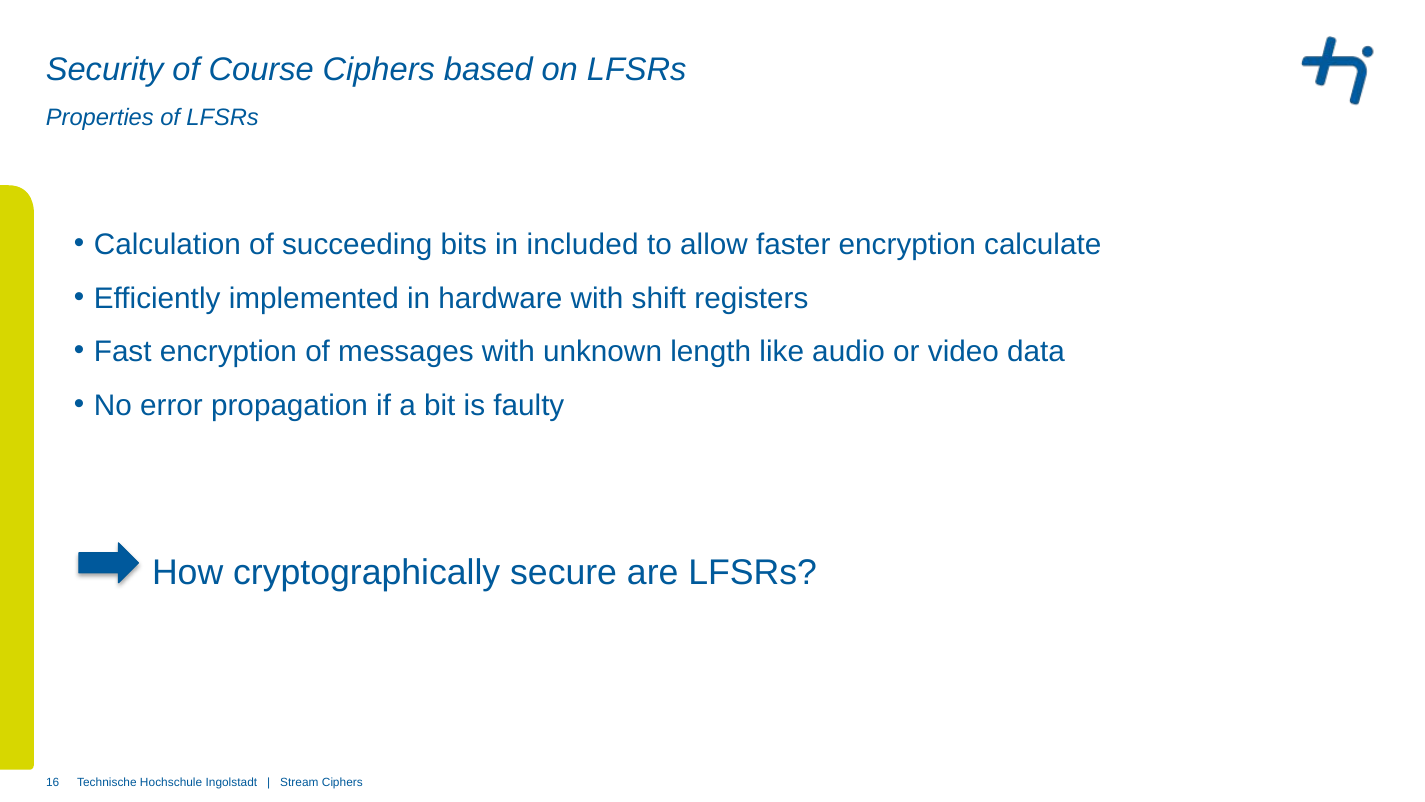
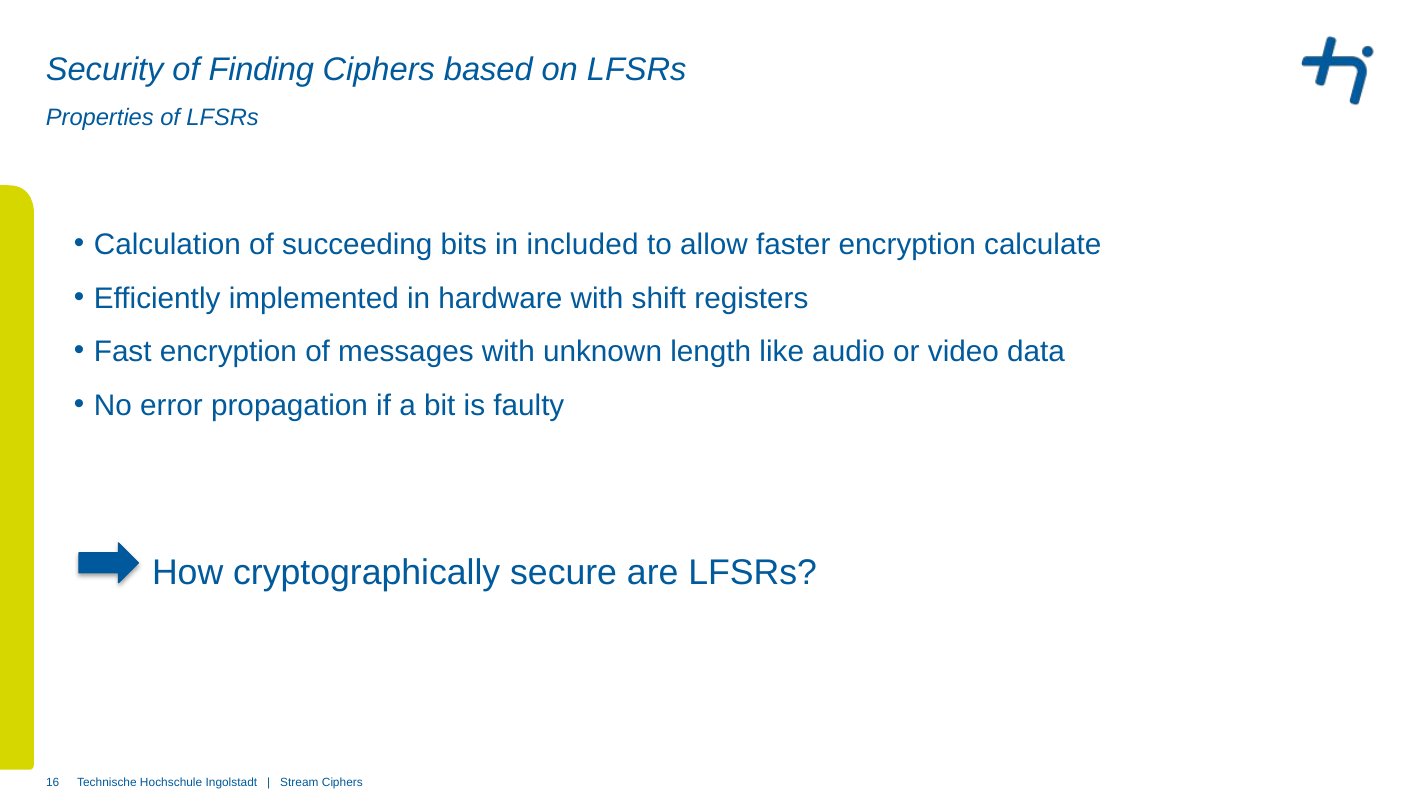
Course: Course -> Finding
